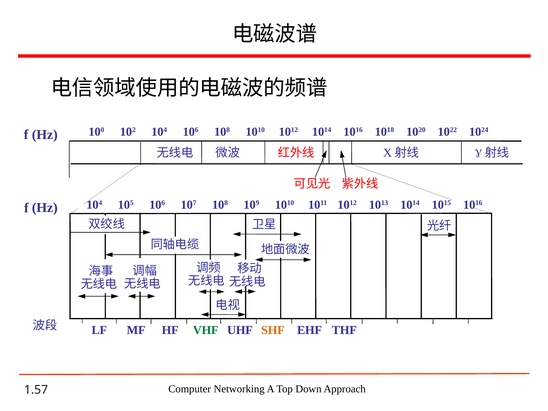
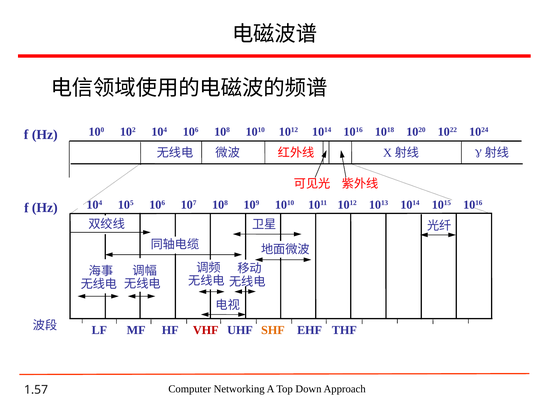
VHF colour: green -> red
